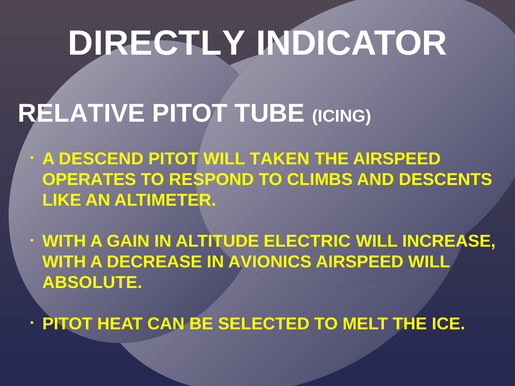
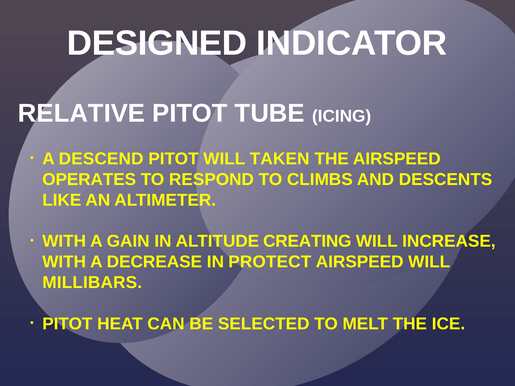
DIRECTLY: DIRECTLY -> DESIGNED
ELECTRIC: ELECTRIC -> CREATING
AVIONICS: AVIONICS -> PROTECT
ABSOLUTE: ABSOLUTE -> MILLIBARS
